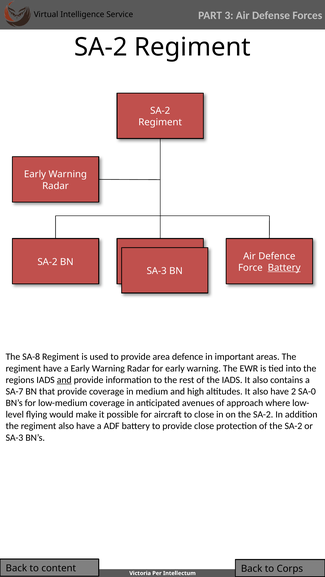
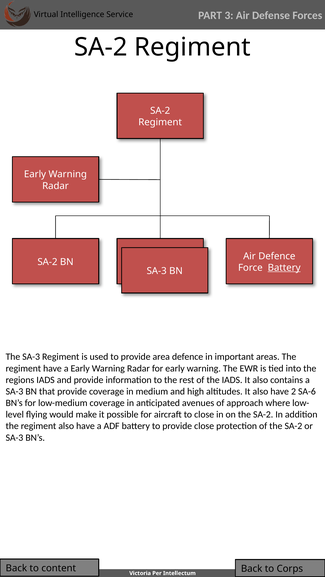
The SA-8: SA-8 -> SA-3
and at (64, 380) underline: present -> none
SA-7 at (14, 392): SA-7 -> SA-3
SA-0: SA-0 -> SA-6
